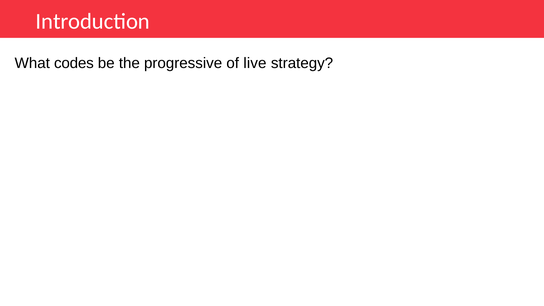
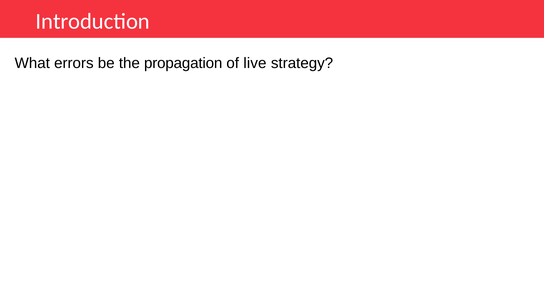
codes: codes -> errors
progressive: progressive -> propagation
